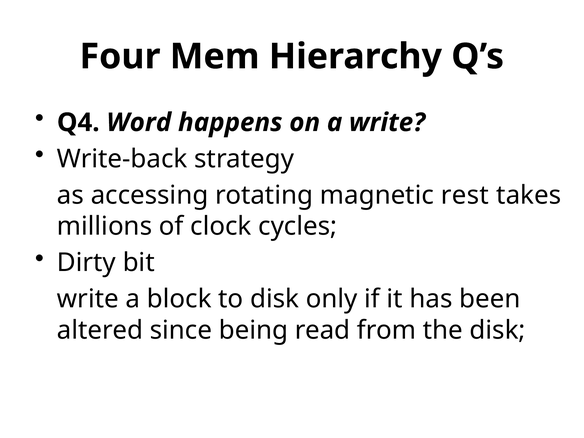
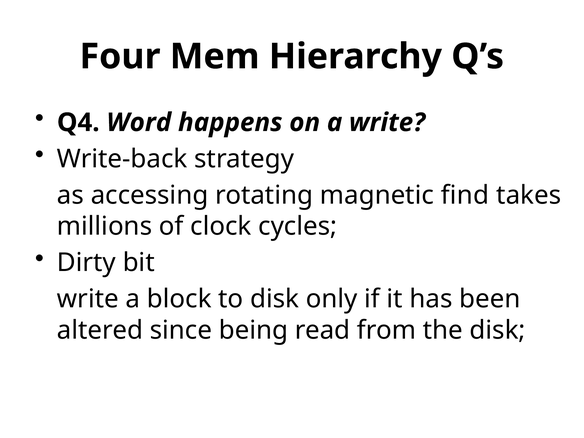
rest: rest -> find
